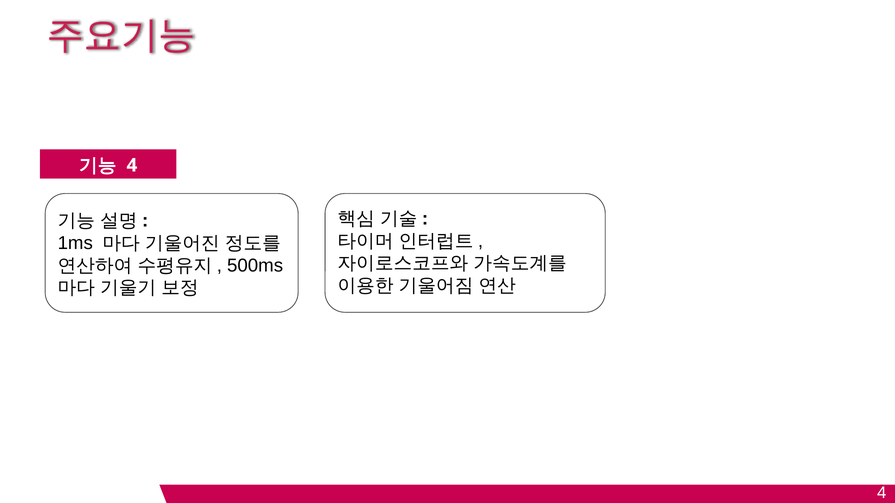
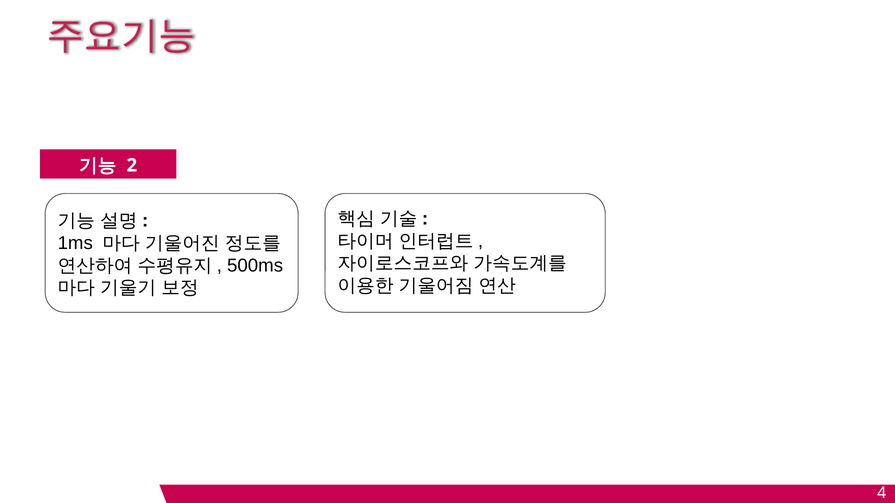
4 at (132, 165): 4 -> 2
